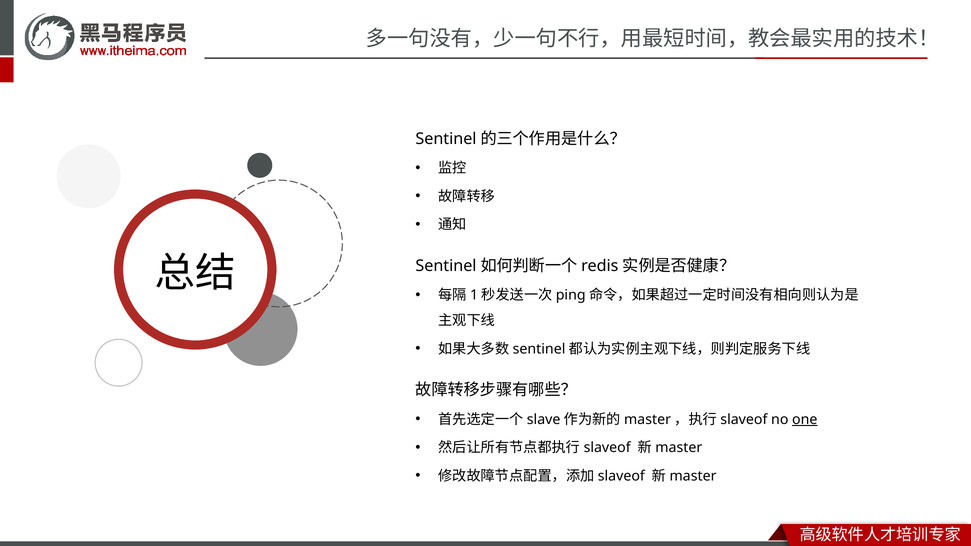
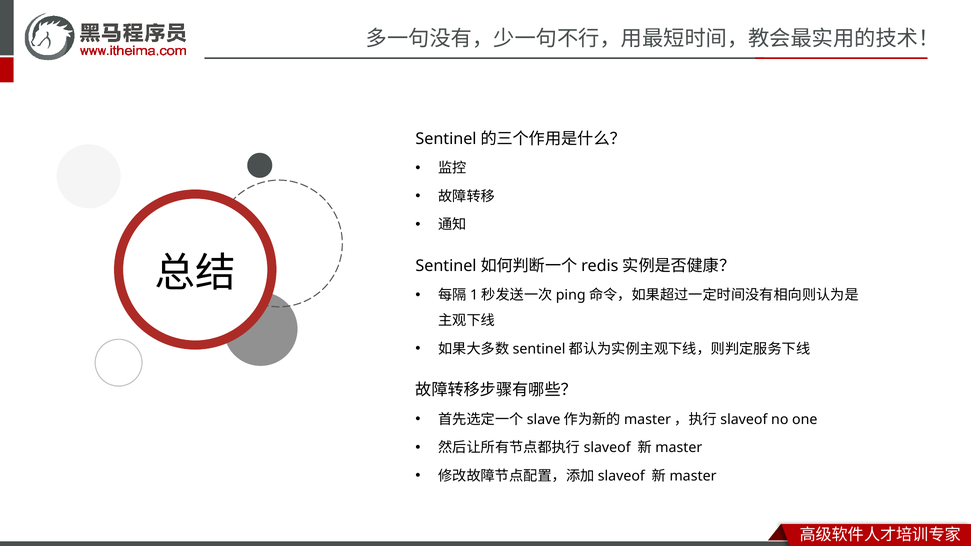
one underline: present -> none
